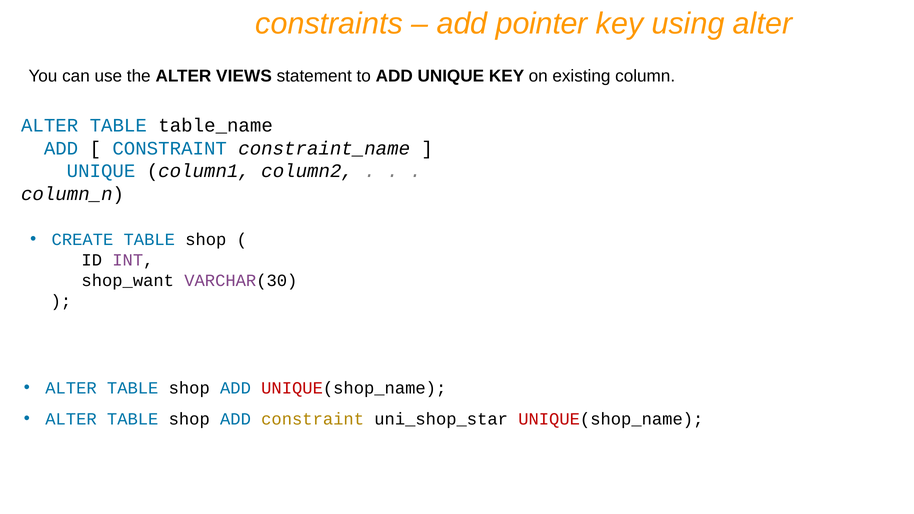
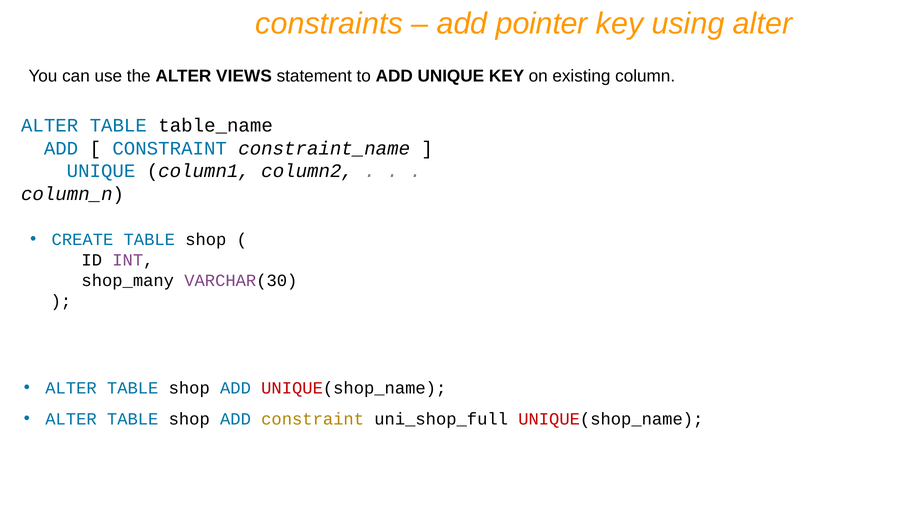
shop_want: shop_want -> shop_many
uni_shop_star: uni_shop_star -> uni_shop_full
